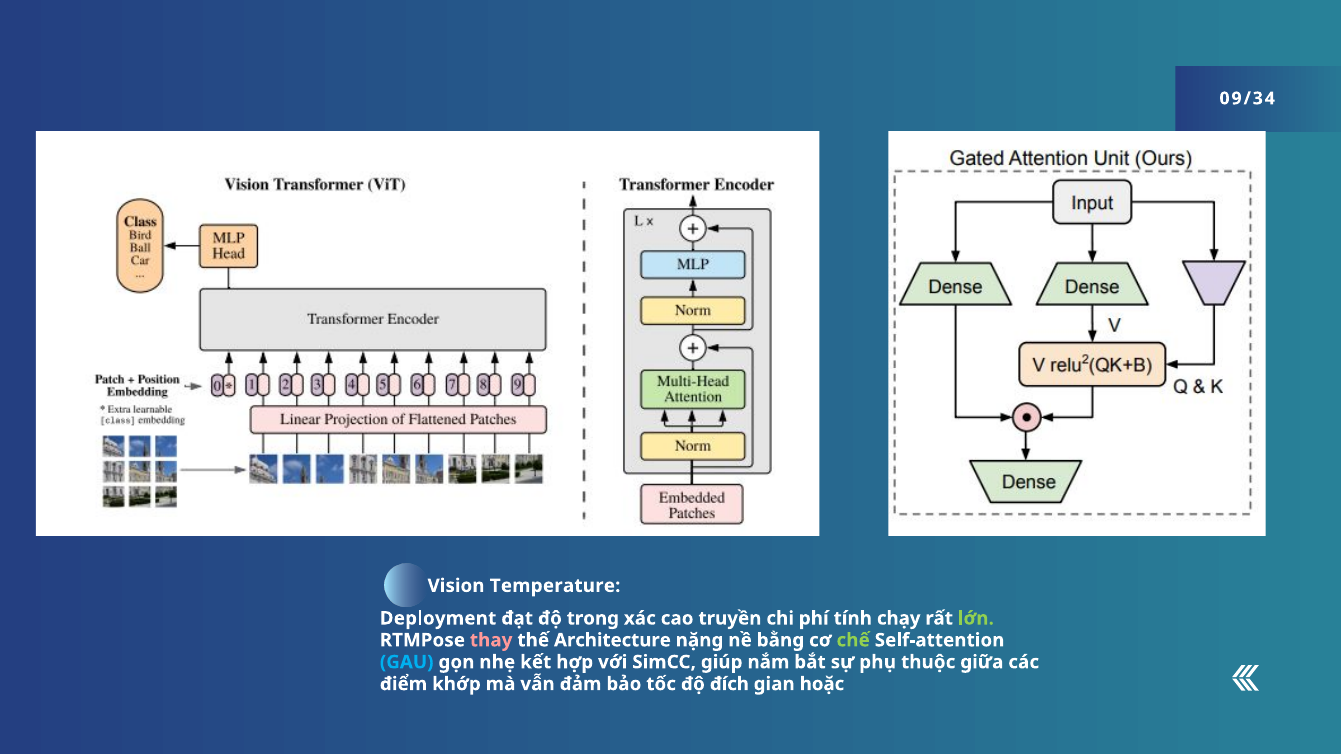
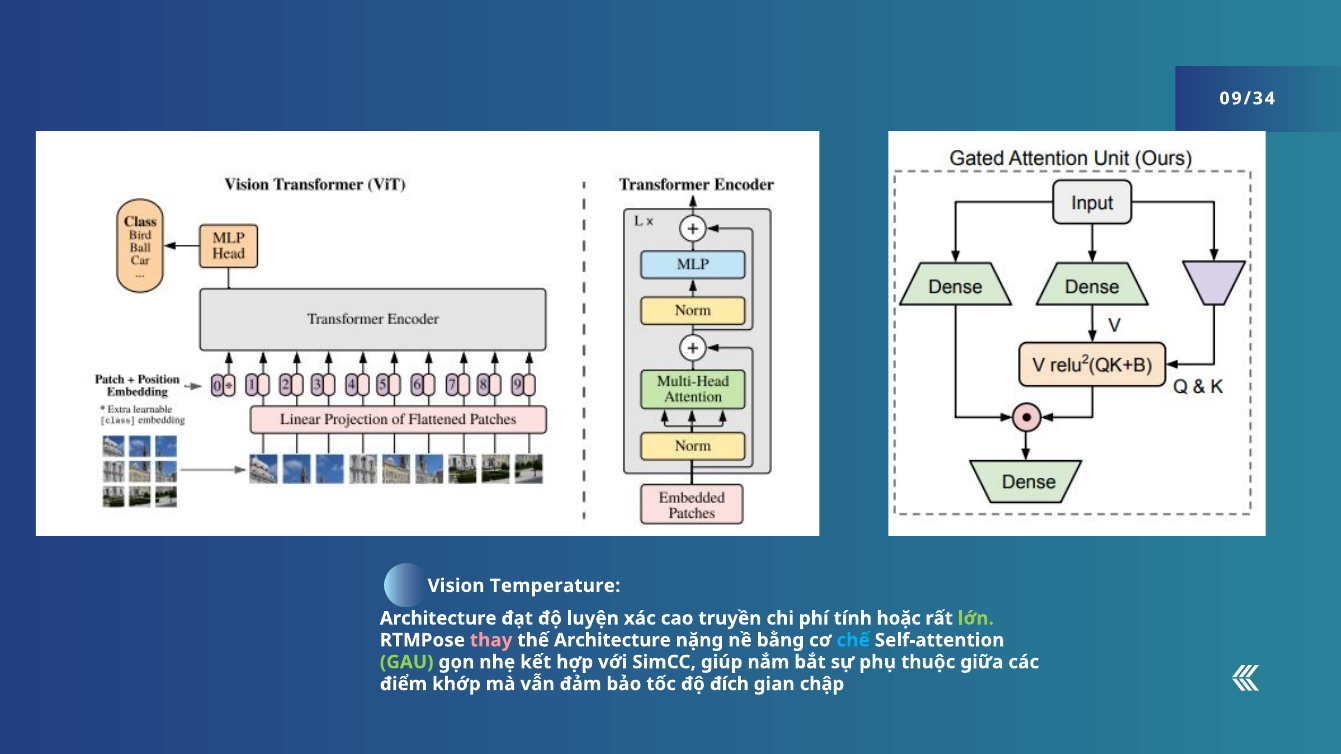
Deployment at (438, 619): Deployment -> Architecture
trong: trong -> luyện
chạy: chạy -> hoặc
chế colour: light green -> light blue
GAU colour: light blue -> light green
hoặc: hoặc -> chập
